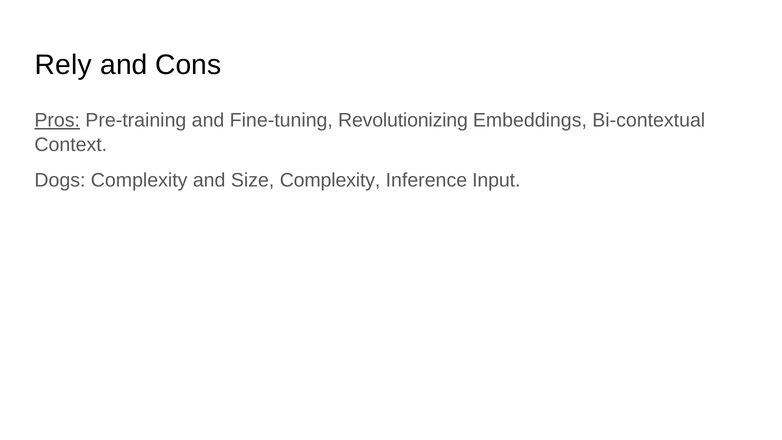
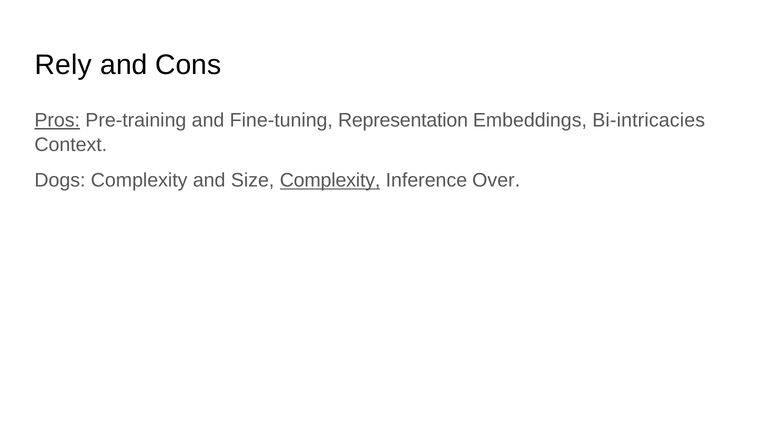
Revolutionizing: Revolutionizing -> Representation
Bi-contextual: Bi-contextual -> Bi-intricacies
Complexity at (330, 180) underline: none -> present
Input: Input -> Over
